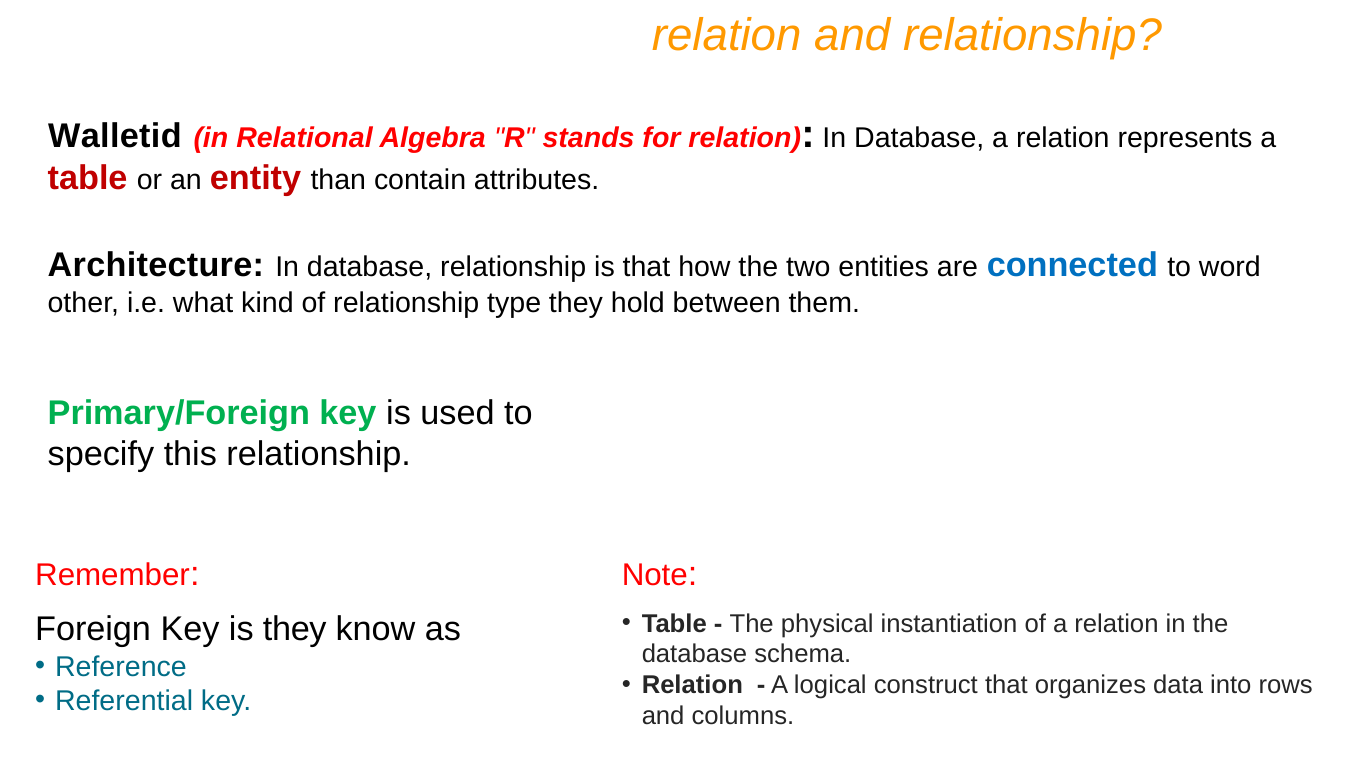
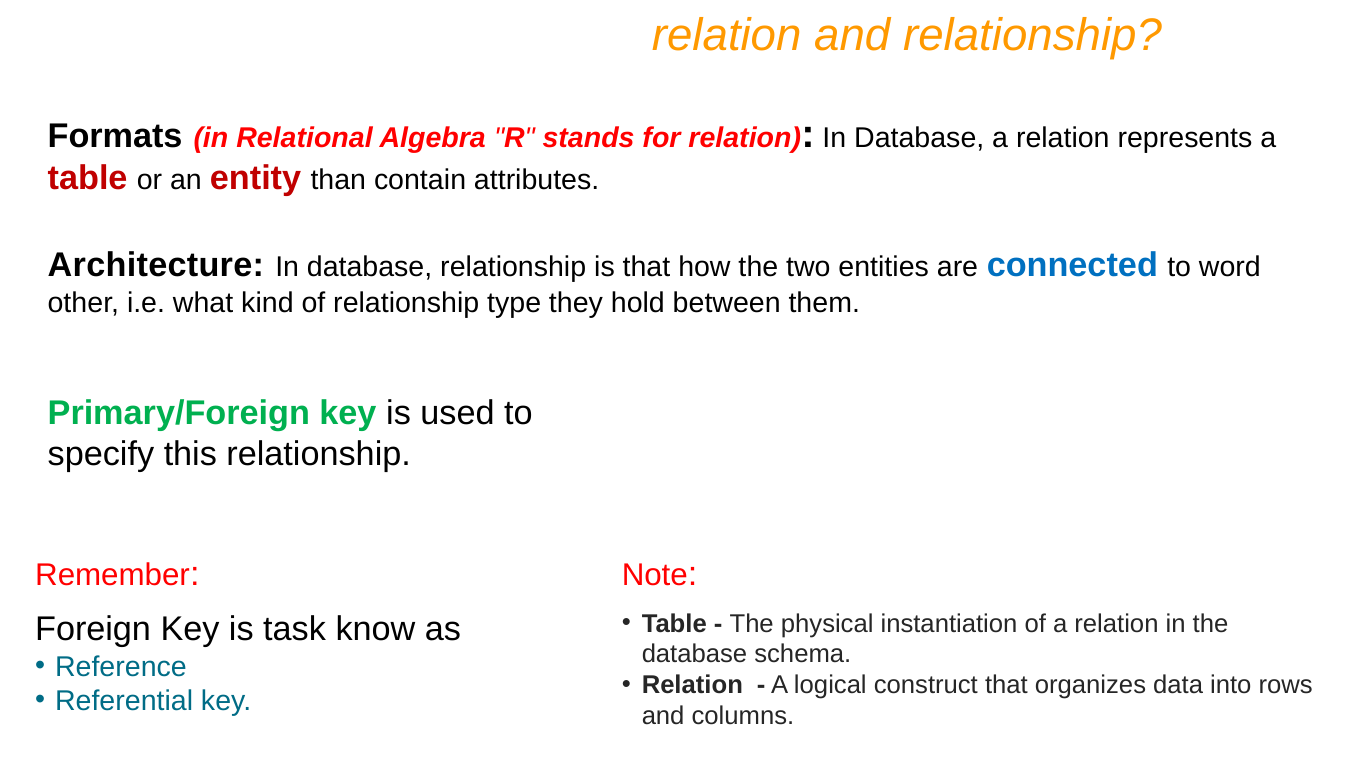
Walletid: Walletid -> Formats
is they: they -> task
